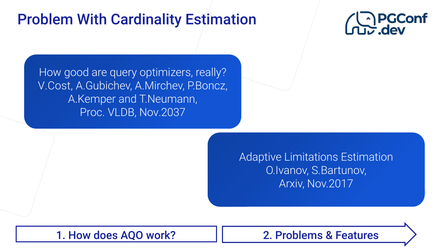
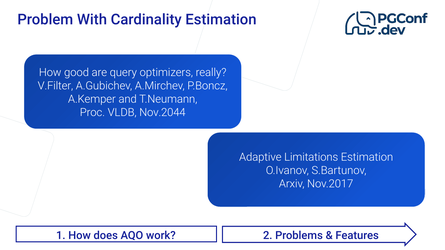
V.Cost: V.Cost -> V.Filter
Nov.2037: Nov.2037 -> Nov.2044
